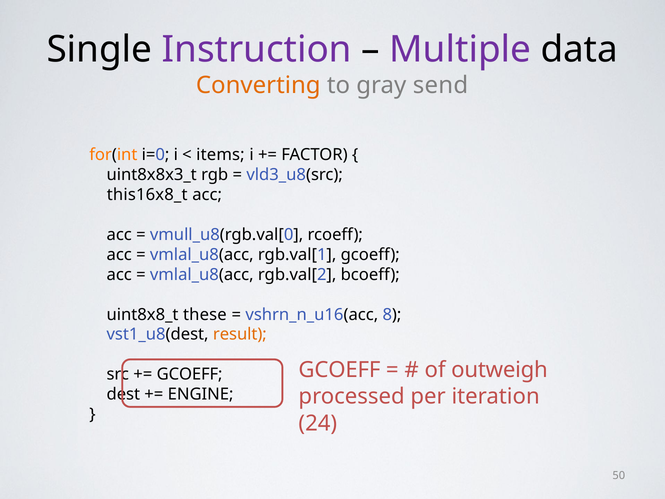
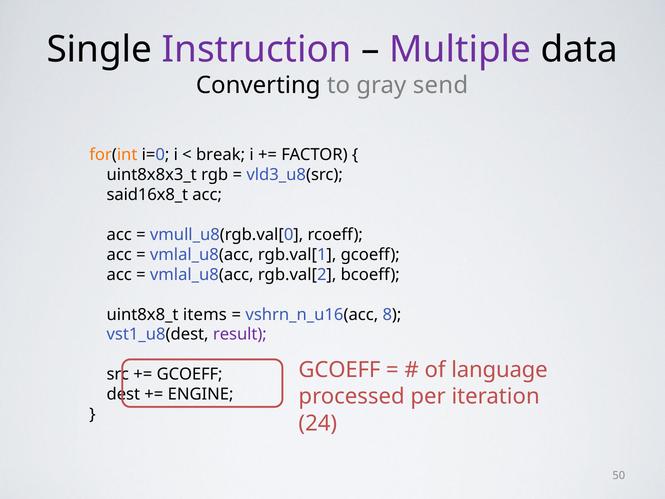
Converting colour: orange -> black
items: items -> break
this16x8_t: this16x8_t -> said16x8_t
these: these -> items
result colour: orange -> purple
outweigh: outweigh -> language
